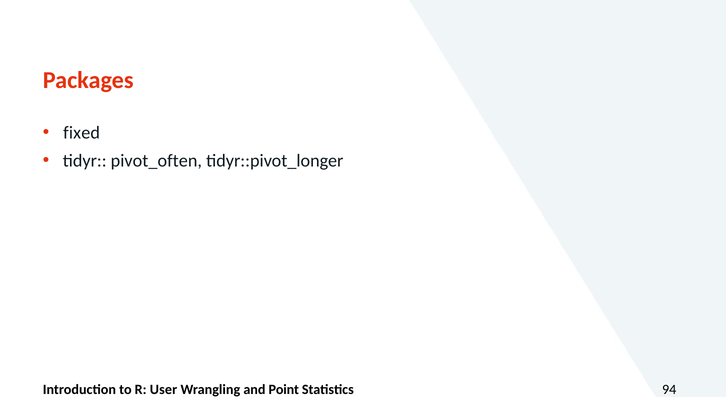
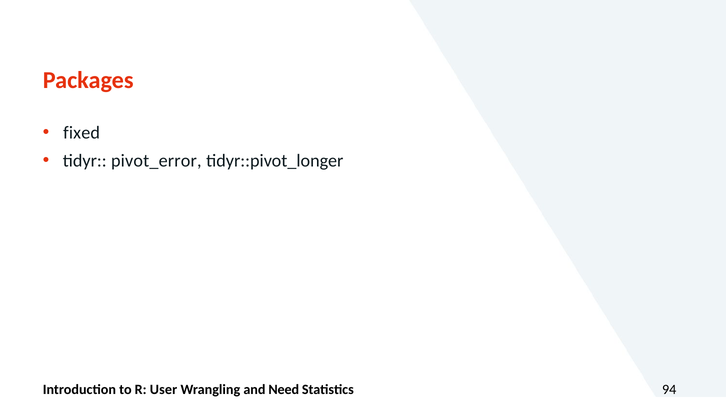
pivot_often: pivot_often -> pivot_error
Point: Point -> Need
